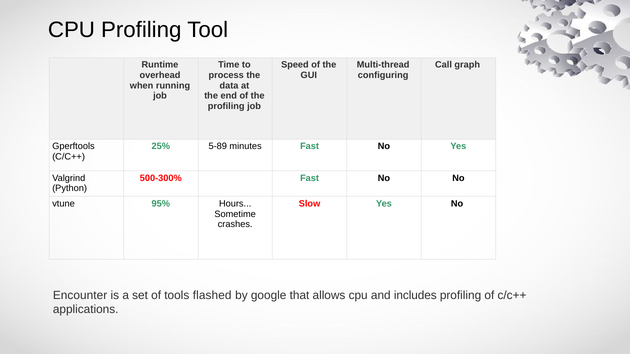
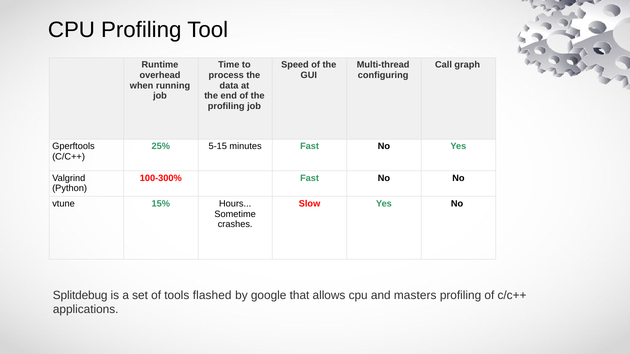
5-89: 5-89 -> 5-15
500-300%: 500-300% -> 100-300%
95%: 95% -> 15%
Encounter: Encounter -> Splitdebug
includes: includes -> masters
